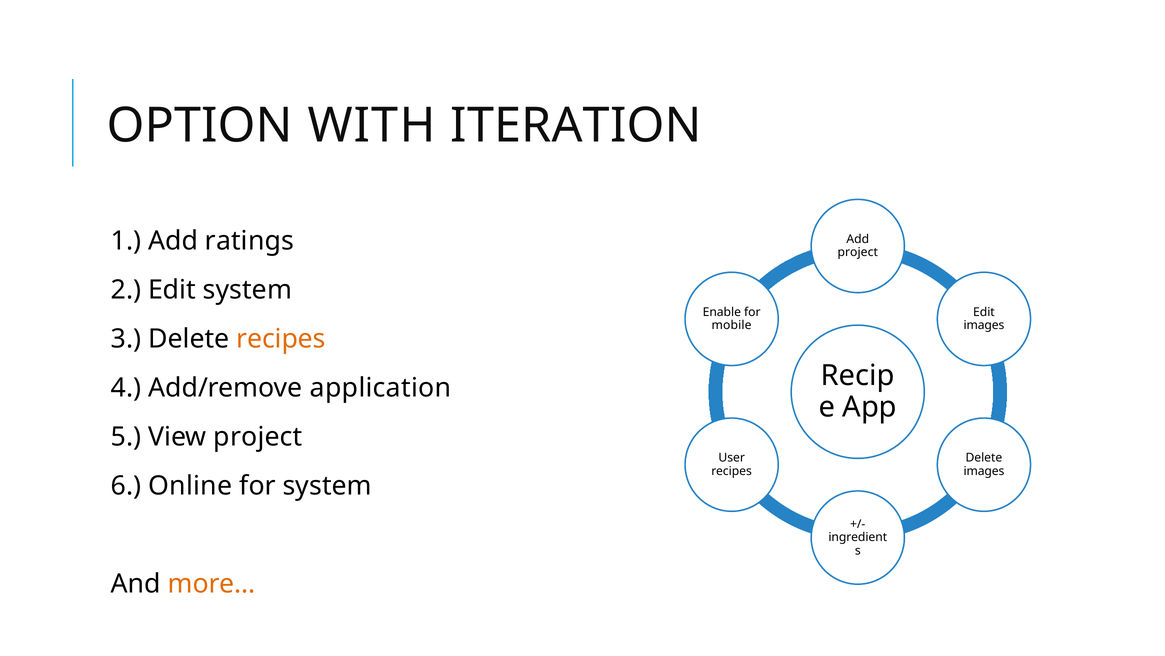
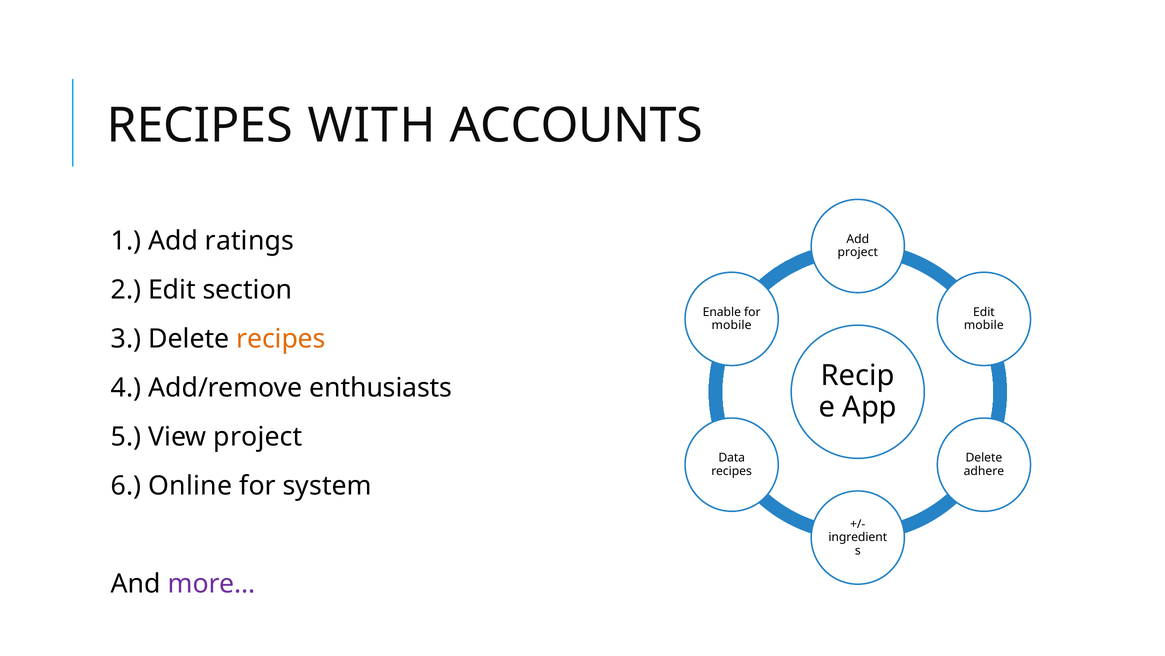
OPTION at (200, 126): OPTION -> RECIPES
ITERATION: ITERATION -> ACCOUNTS
Edit system: system -> section
images at (984, 325): images -> mobile
application: application -> enthusiasts
User: User -> Data
images at (984, 471): images -> adhere
more… colour: orange -> purple
